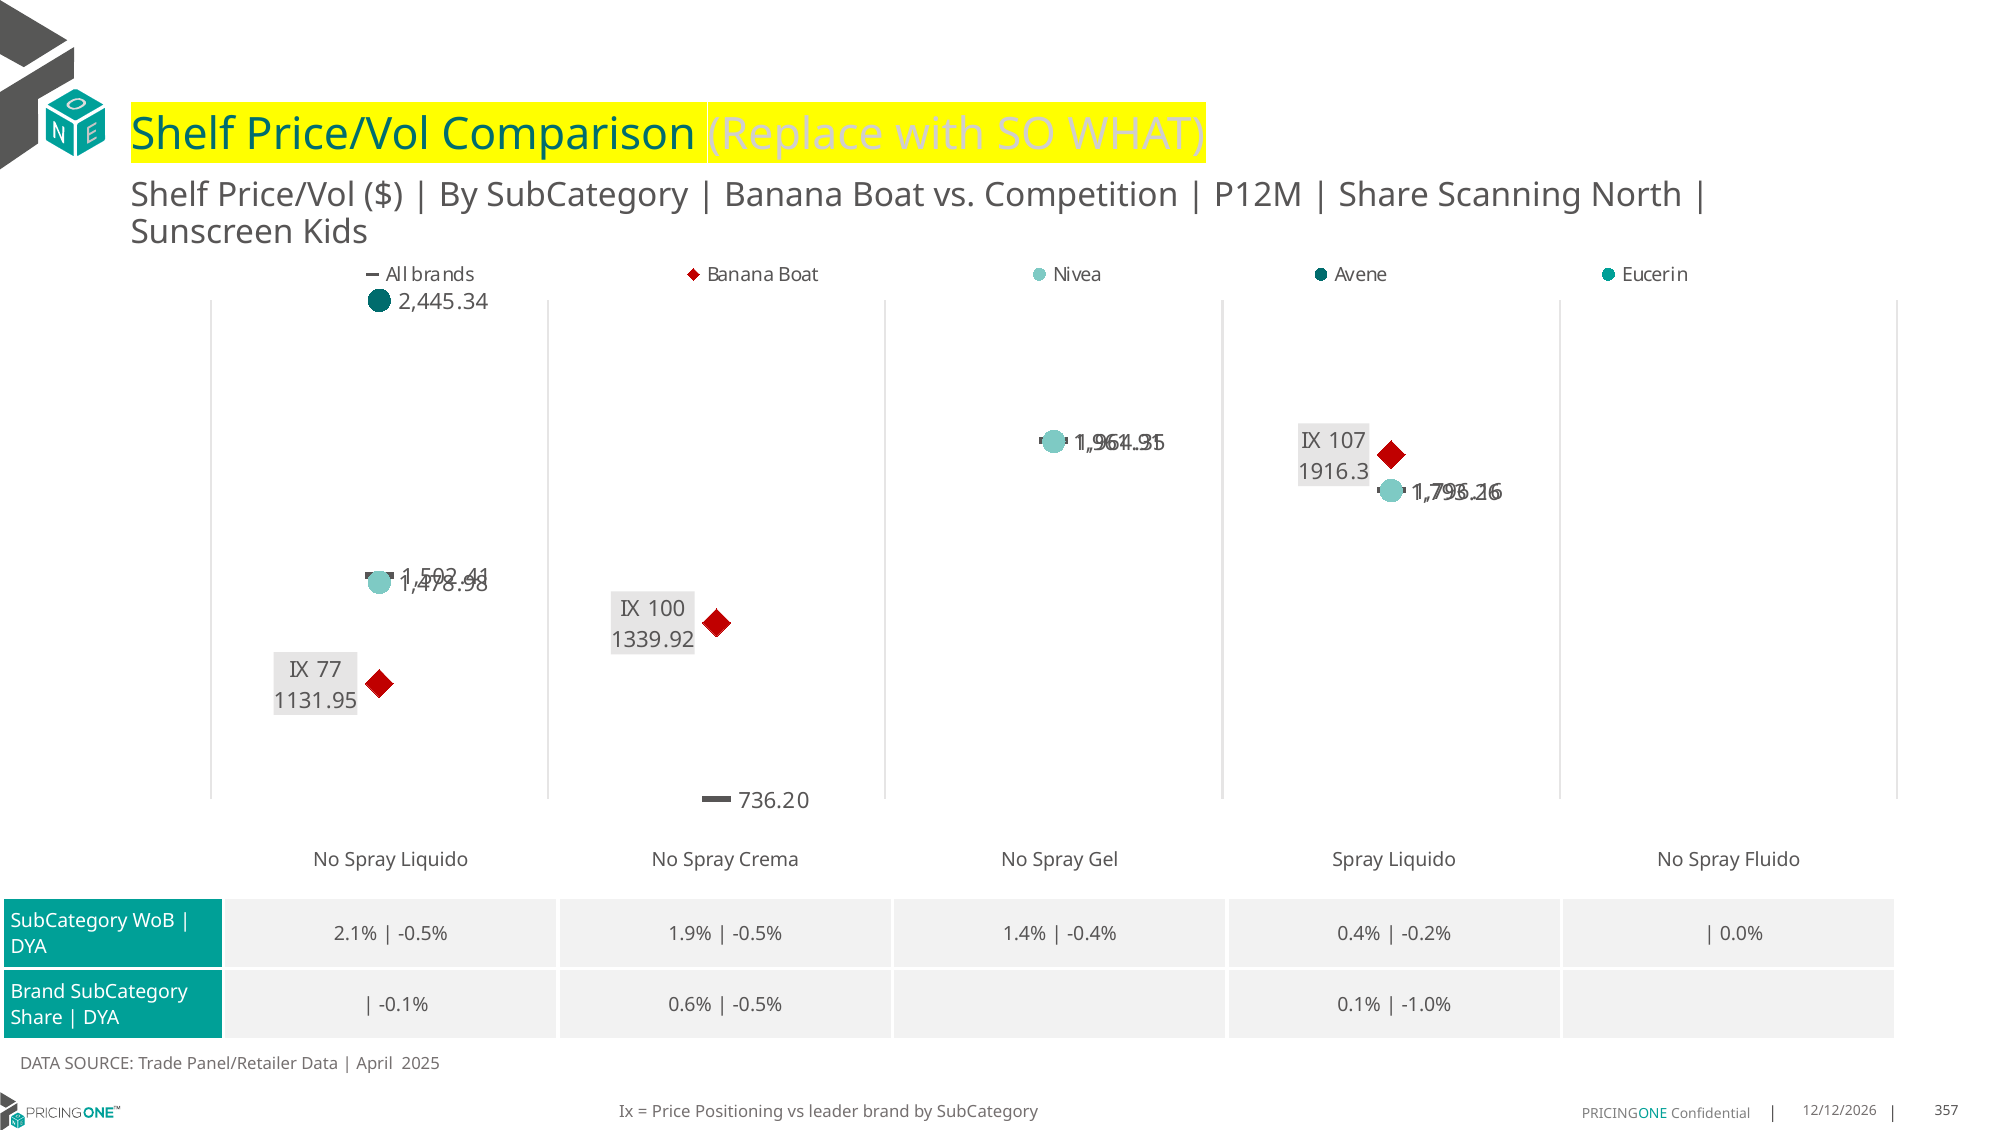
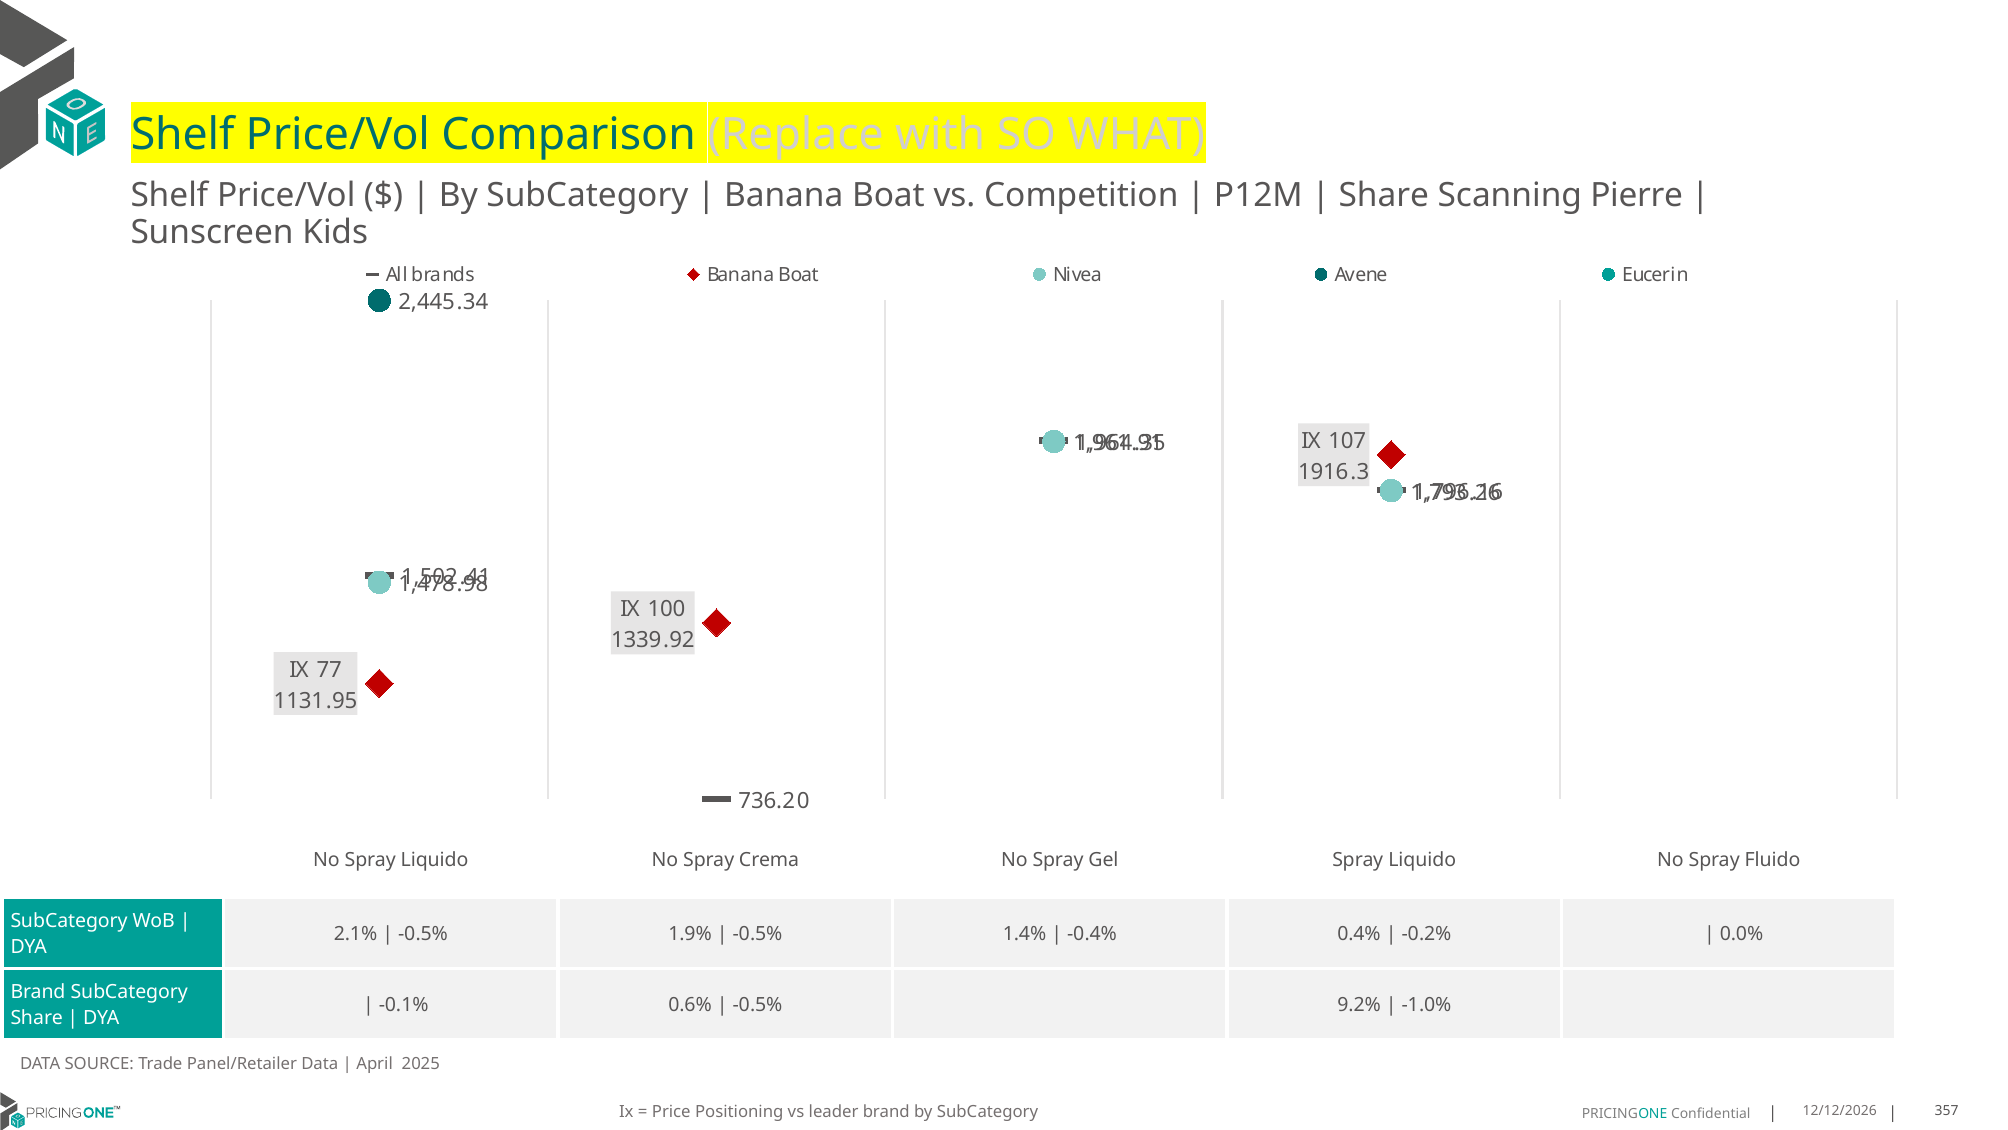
North: North -> Pierre
0.1%: 0.1% -> 9.2%
